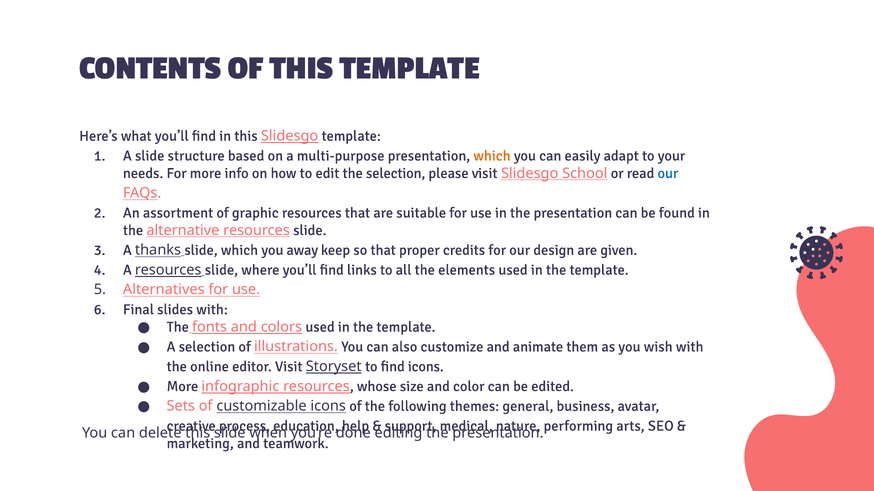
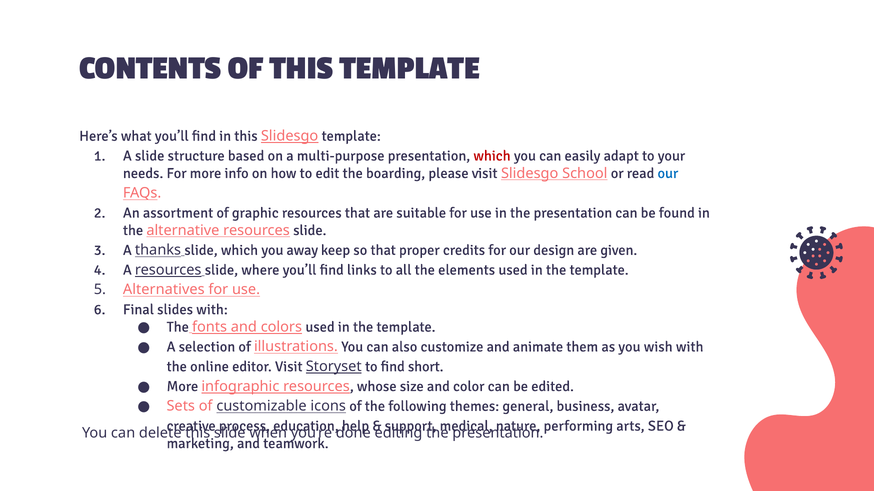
which at (492, 156) colour: orange -> red
the selection: selection -> boarding
find icons: icons -> short
